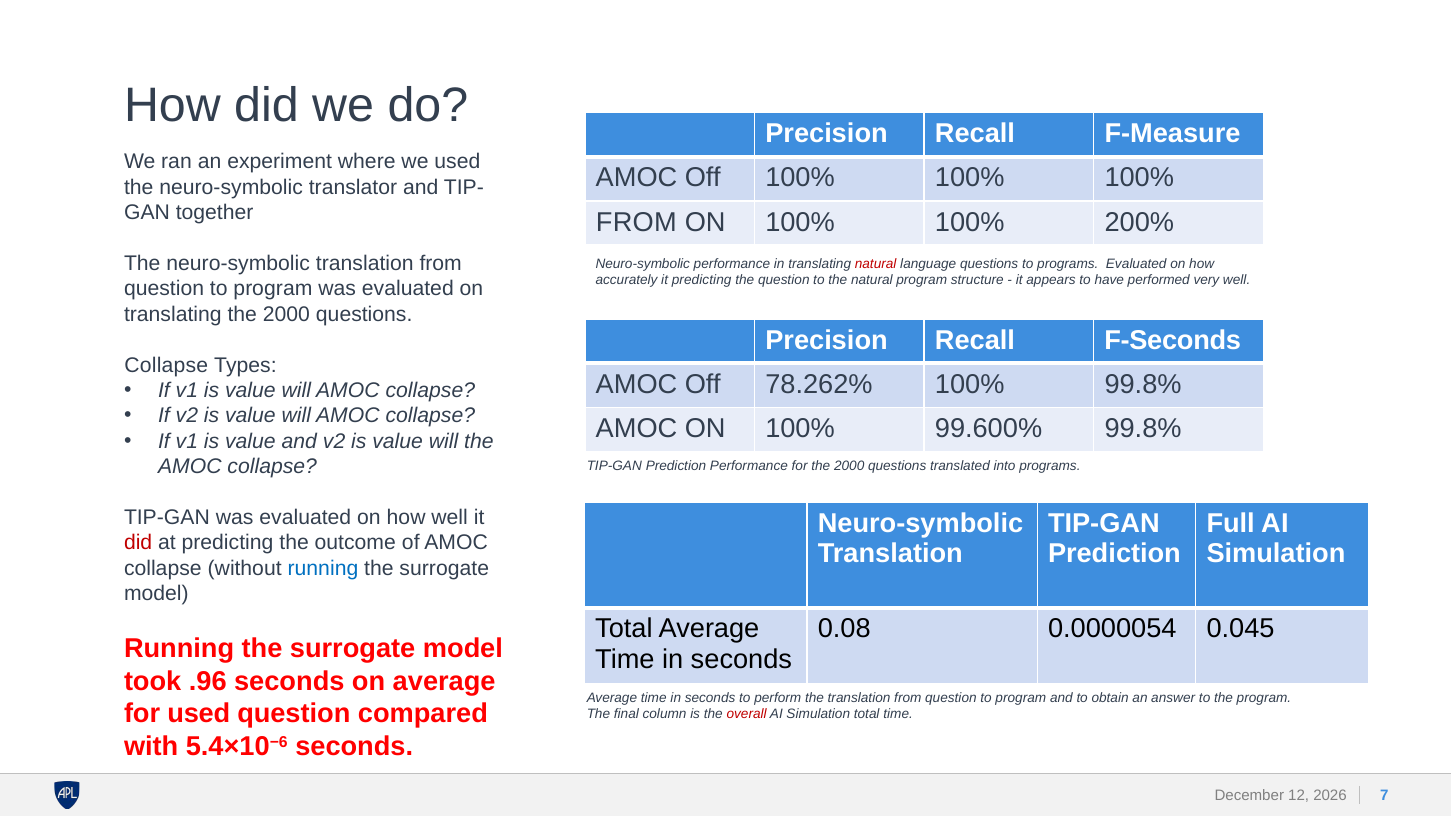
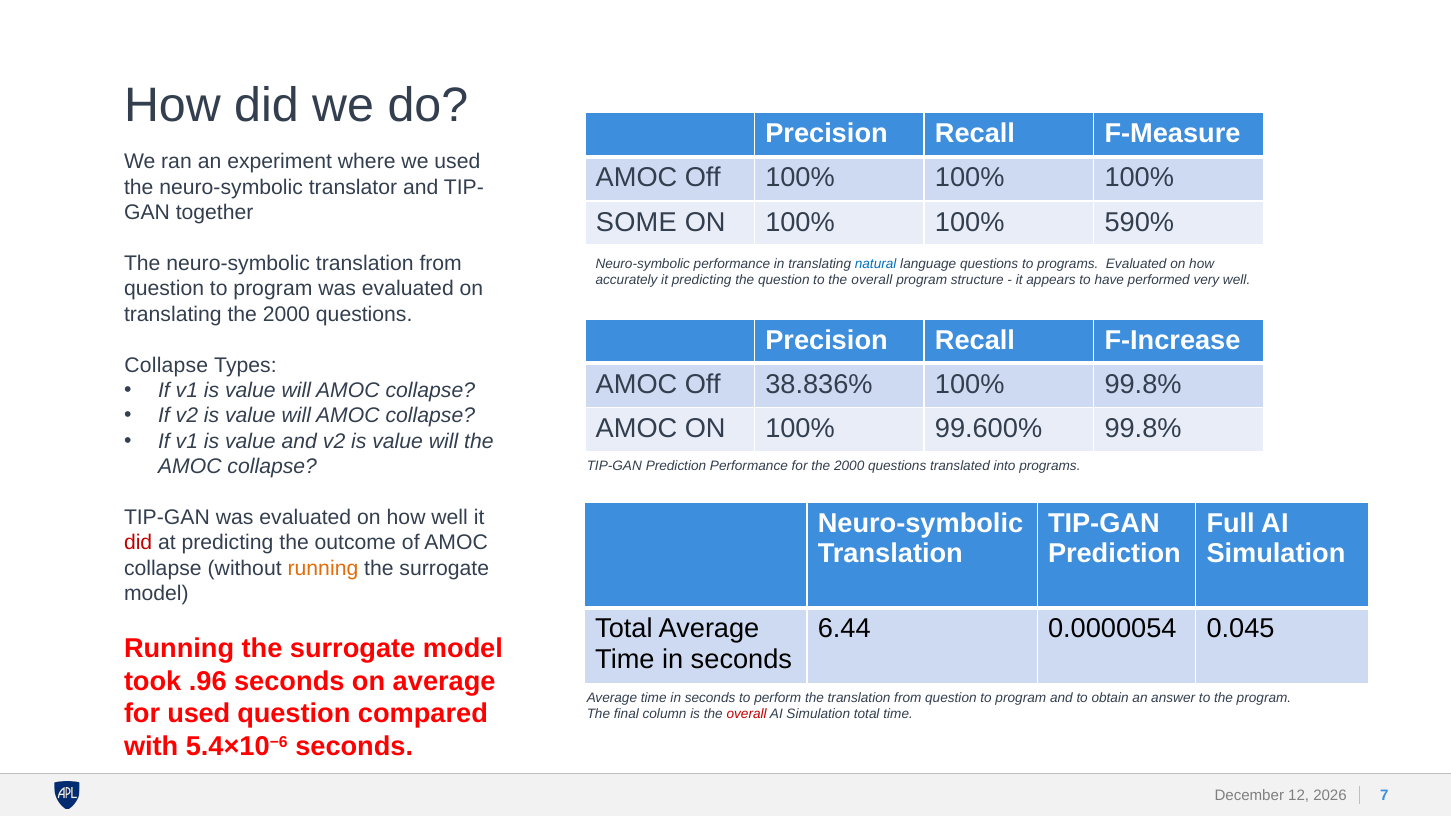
FROM at (636, 222): FROM -> SOME
200%: 200% -> 590%
natural at (876, 264) colour: red -> blue
to the natural: natural -> overall
F-Seconds: F-Seconds -> F-Increase
78.262%: 78.262% -> 38.836%
running at (323, 568) colour: blue -> orange
0.08: 0.08 -> 6.44
